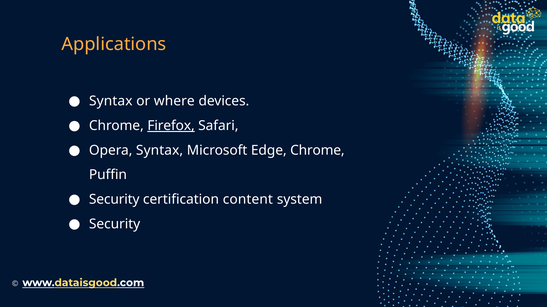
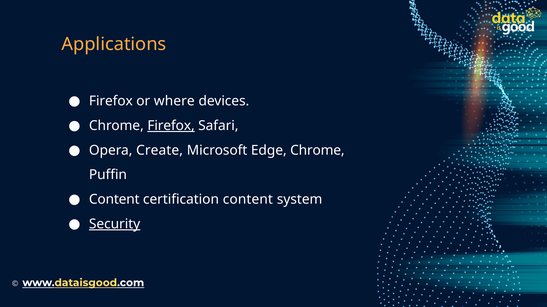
Syntax at (111, 101): Syntax -> Firefox
Opera Syntax: Syntax -> Create
Security at (114, 200): Security -> Content
Security at (115, 224) underline: none -> present
